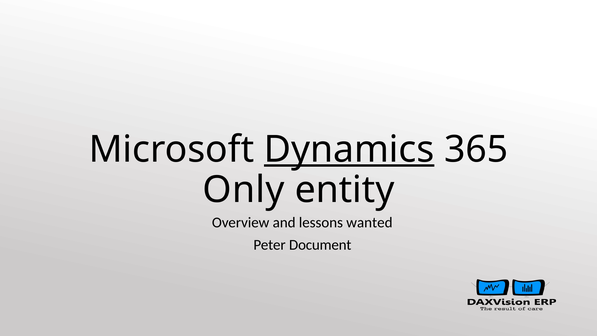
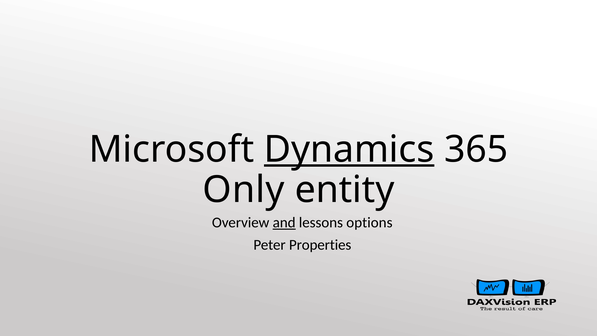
and underline: none -> present
wanted: wanted -> options
Document: Document -> Properties
